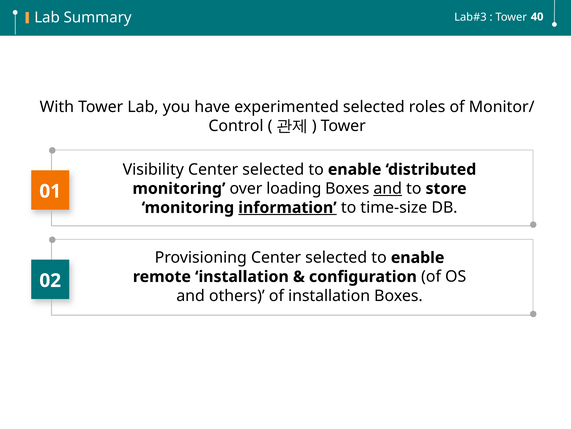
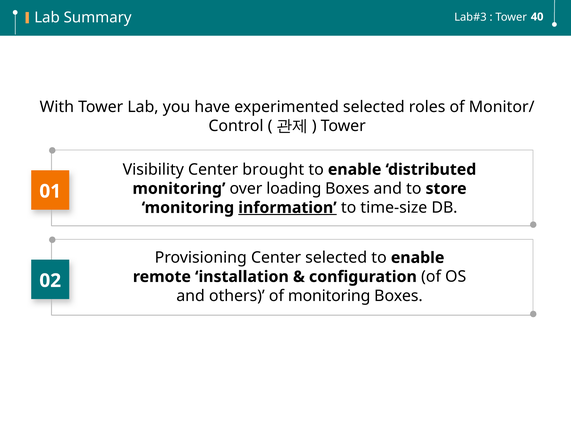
Visibility Center selected: selected -> brought
and at (388, 188) underline: present -> none
of installation: installation -> monitoring
